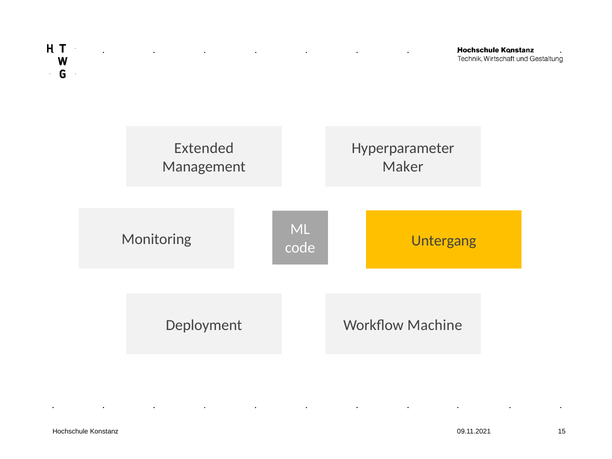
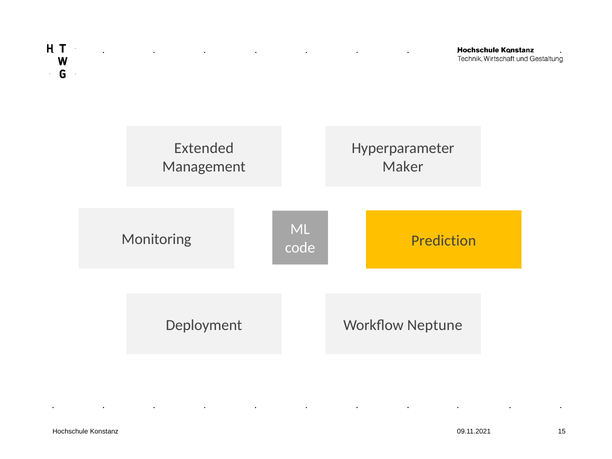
Untergang: Untergang -> Prediction
Machine: Machine -> Neptune
